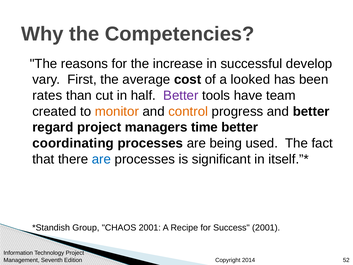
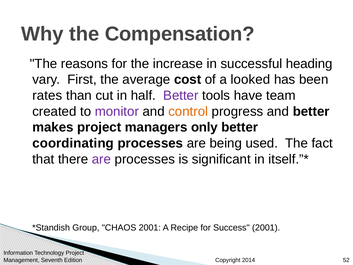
Competencies: Competencies -> Compensation
develop: develop -> heading
monitor colour: orange -> purple
regard: regard -> makes
time: time -> only
are at (101, 159) colour: blue -> purple
